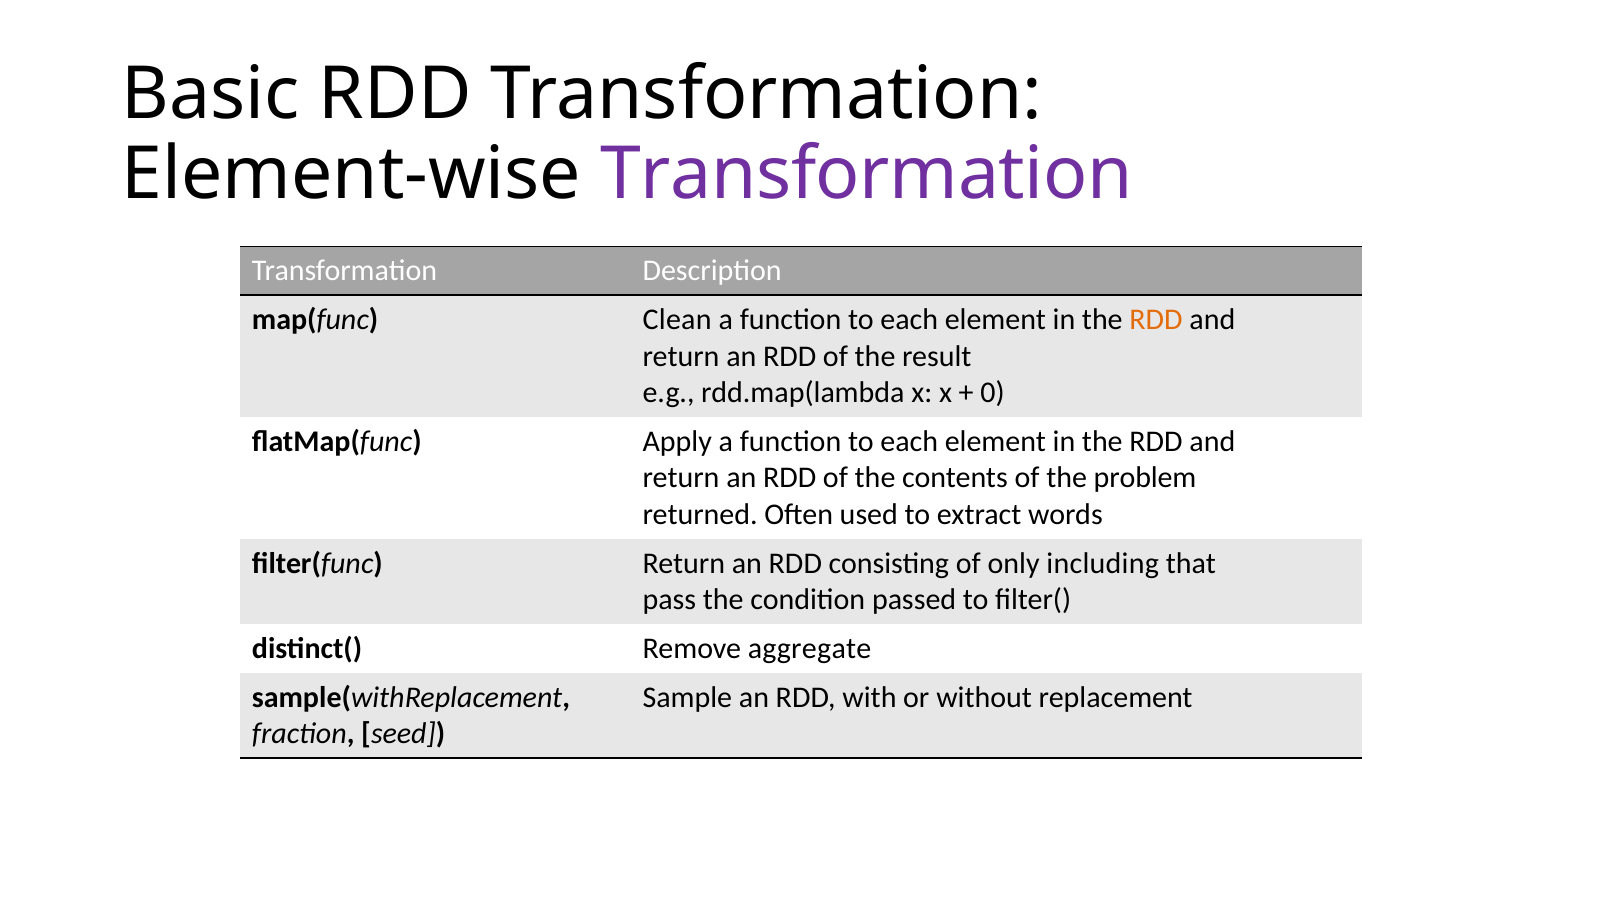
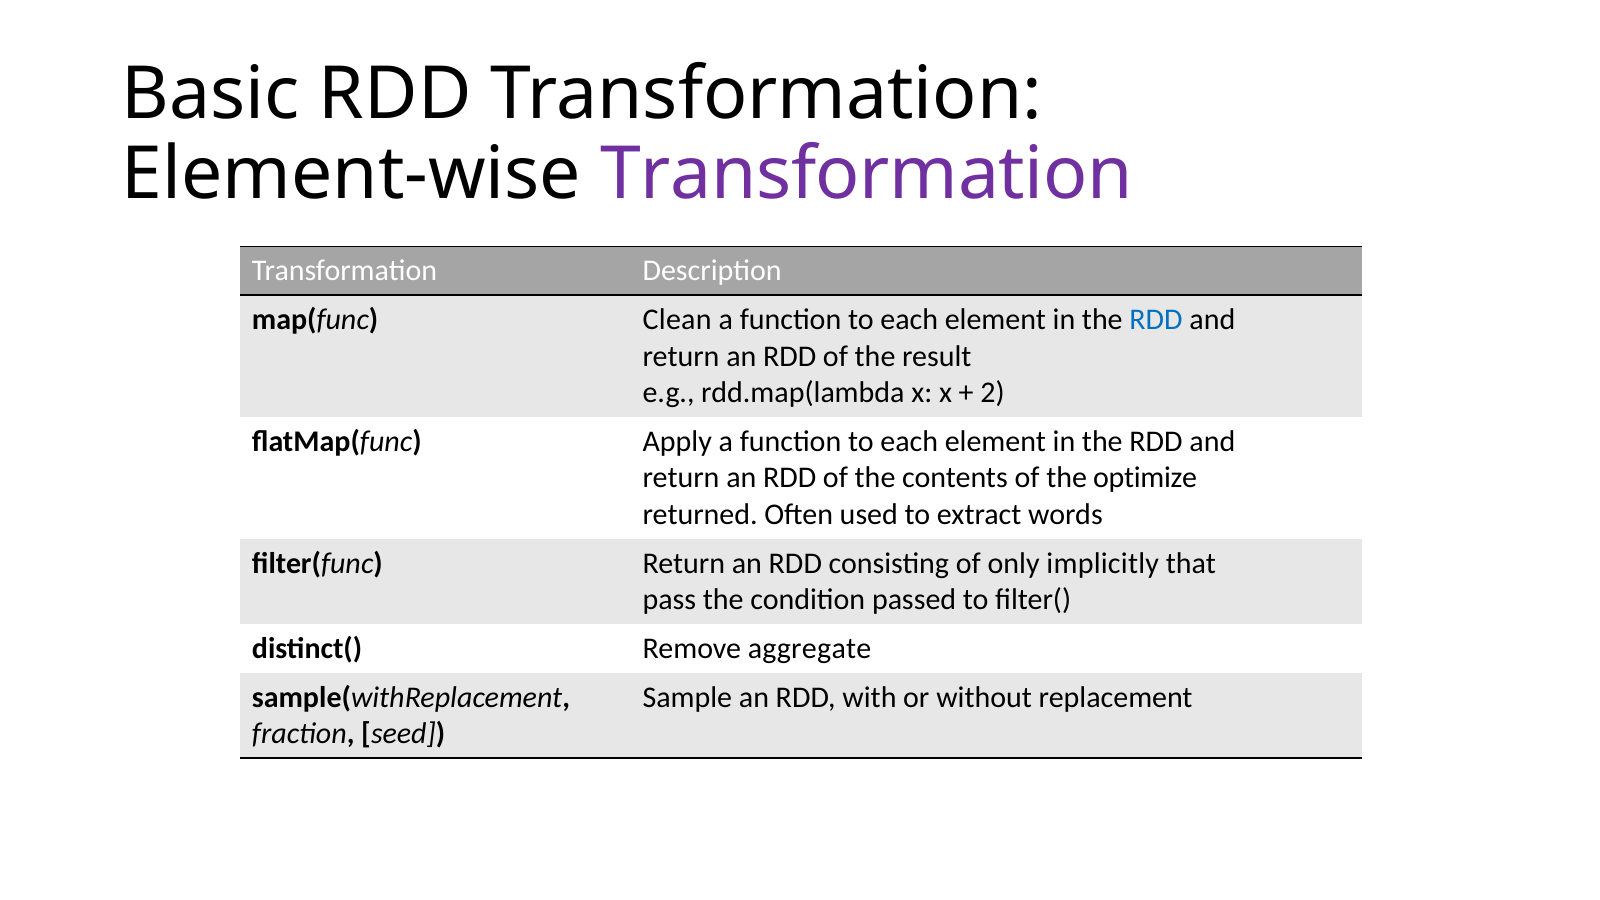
RDD at (1156, 320) colour: orange -> blue
0: 0 -> 2
problem: problem -> optimize
including: including -> implicitly
